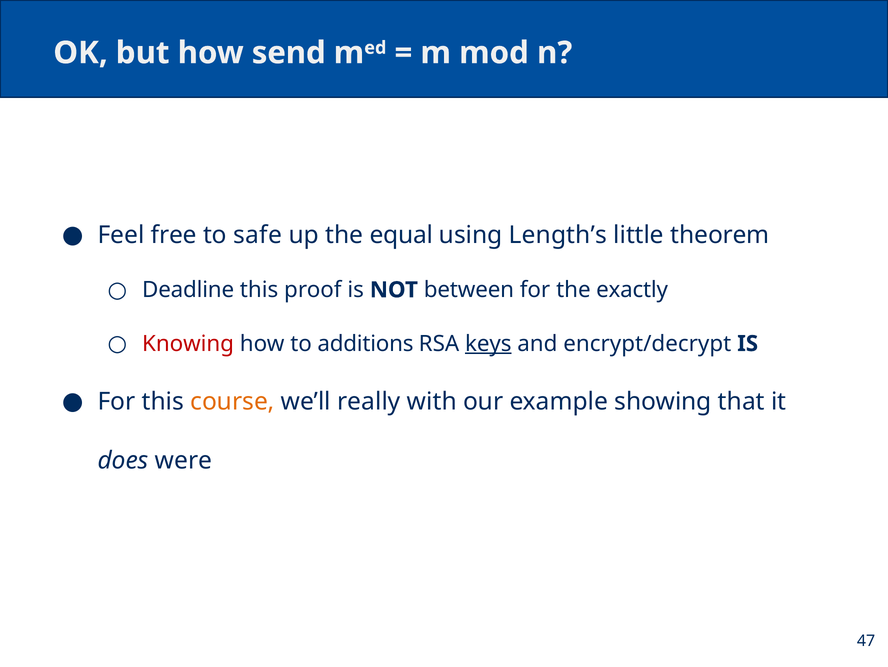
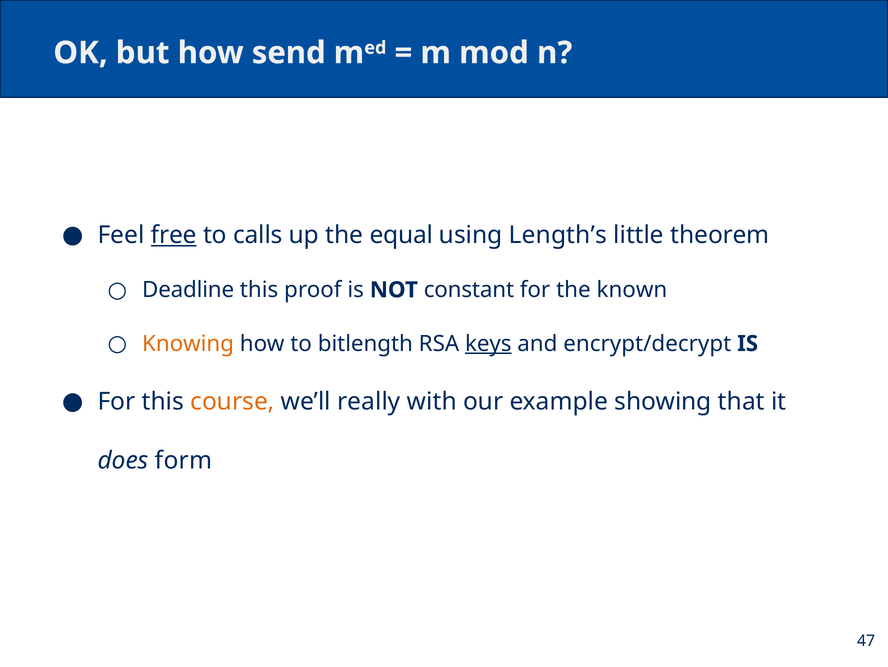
free underline: none -> present
safe: safe -> calls
between: between -> constant
exactly: exactly -> known
Knowing colour: red -> orange
additions: additions -> bitlength
were: were -> form
